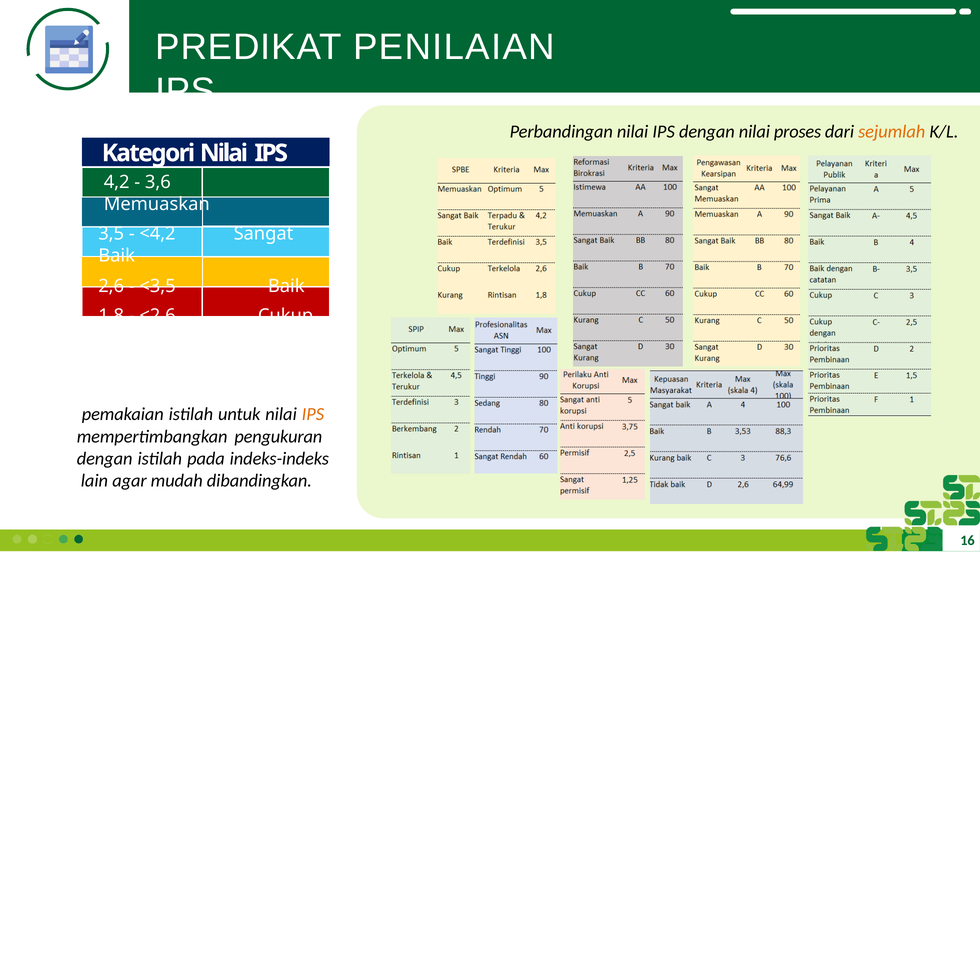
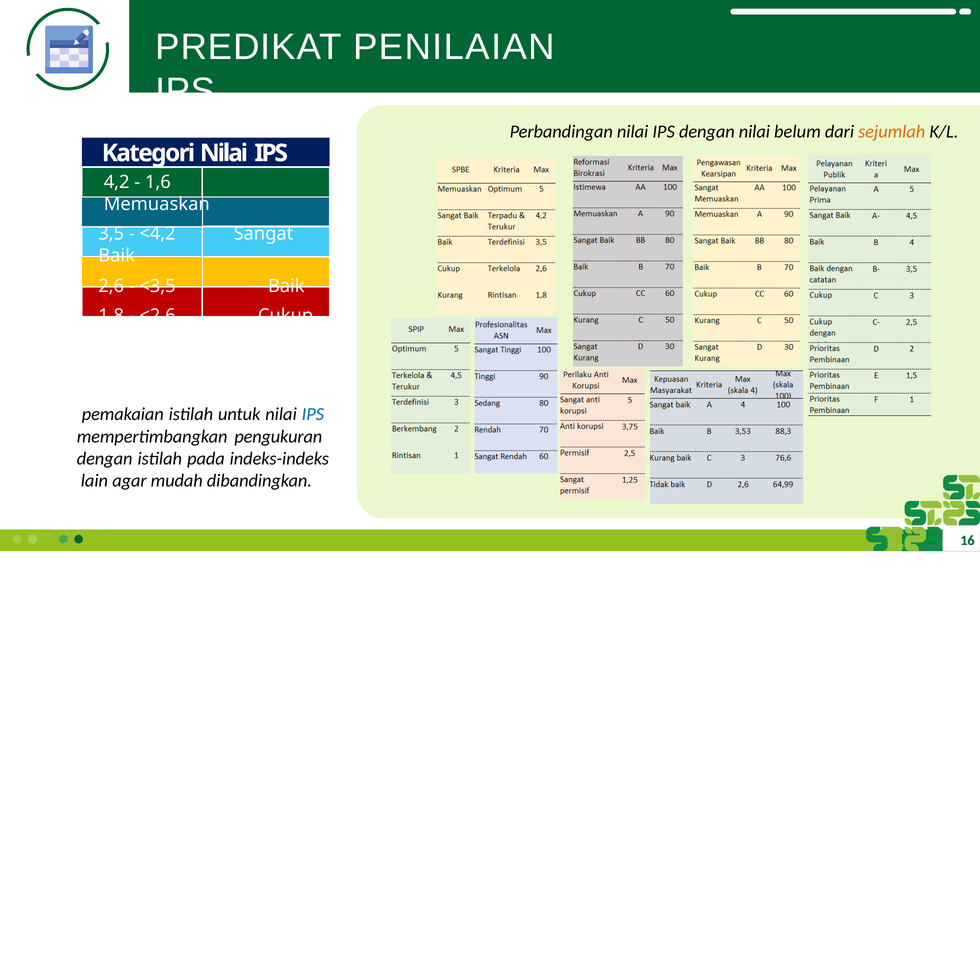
proses: proses -> belum
3,6: 3,6 -> 1,6
IPS at (313, 414) colour: orange -> blue
